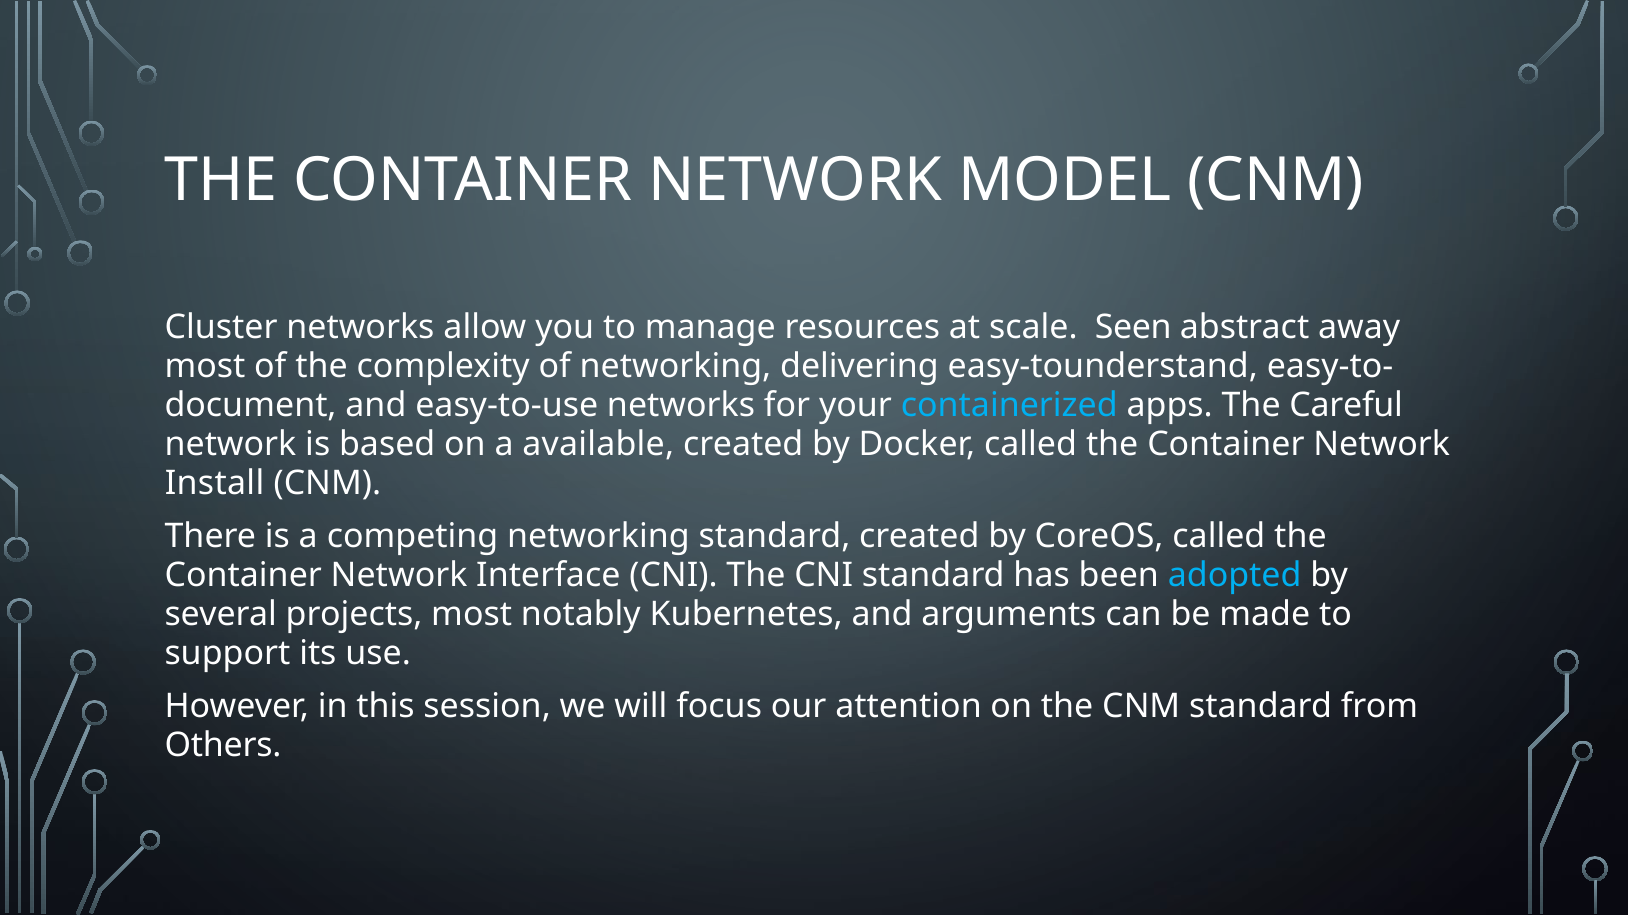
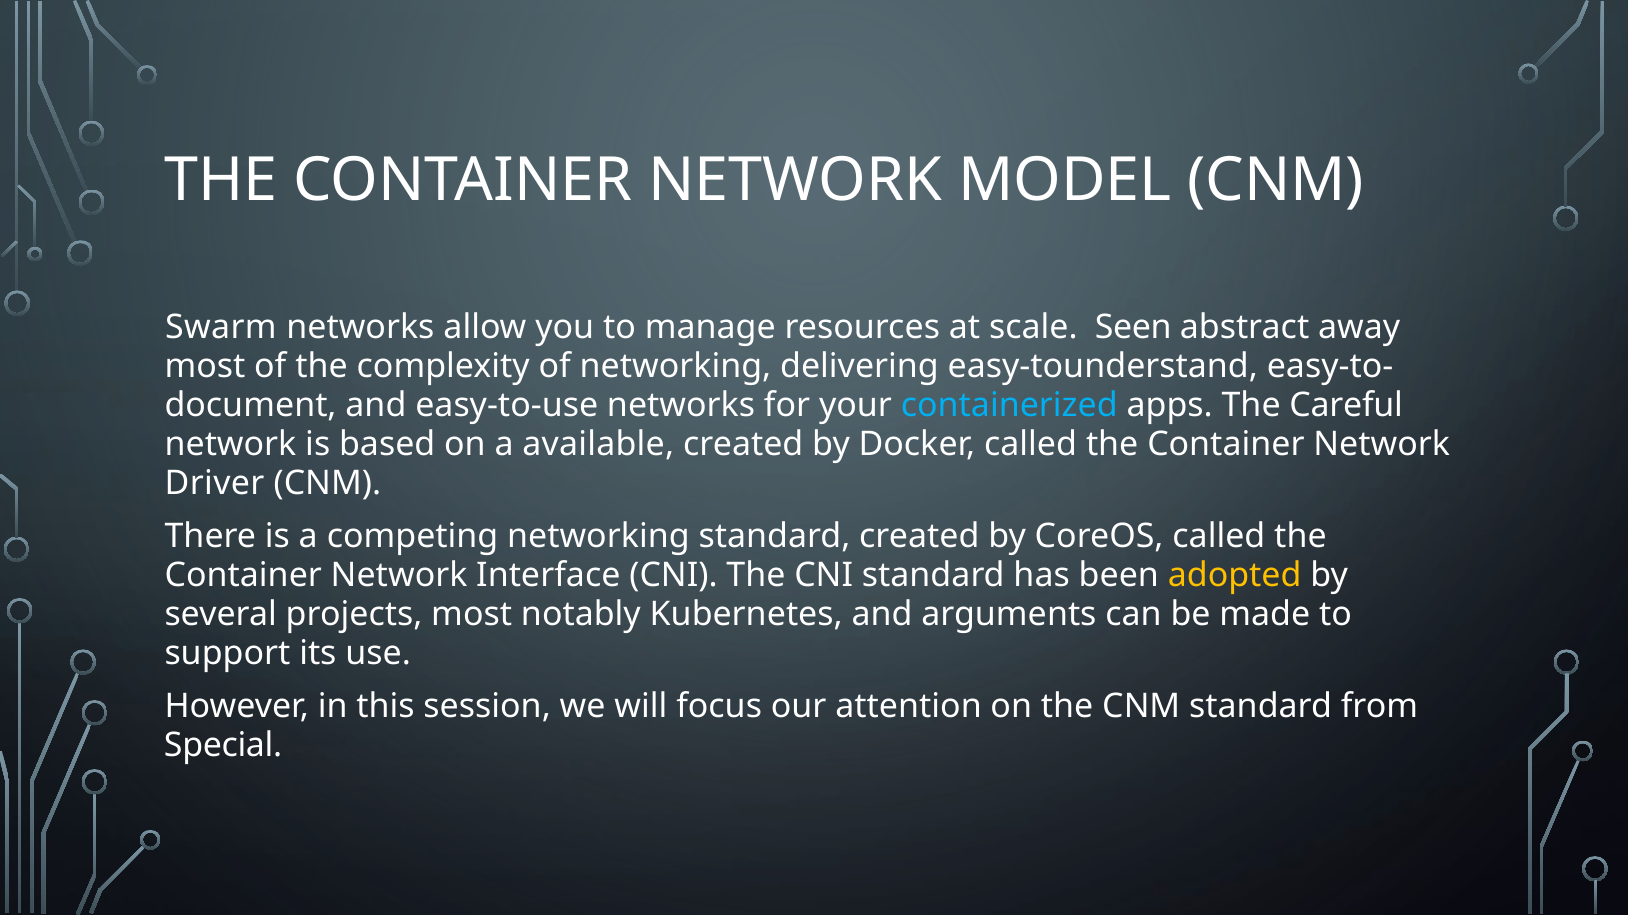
Cluster: Cluster -> Swarm
Install: Install -> Driver
adopted colour: light blue -> yellow
Others: Others -> Special
